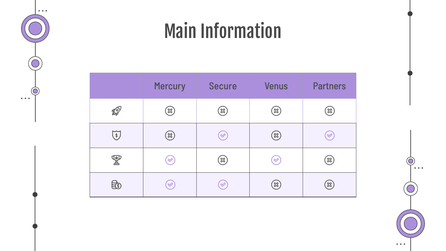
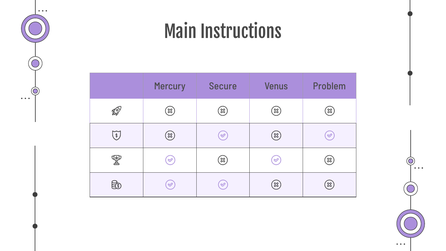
Information: Information -> Instructions
Partners: Partners -> Problem
